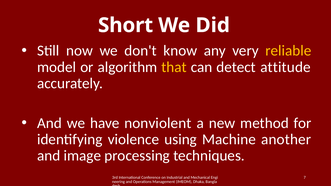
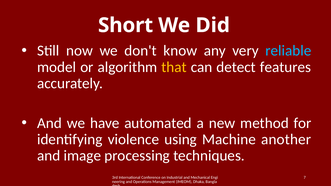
reliable colour: yellow -> light blue
attitude: attitude -> features
nonviolent: nonviolent -> automated
